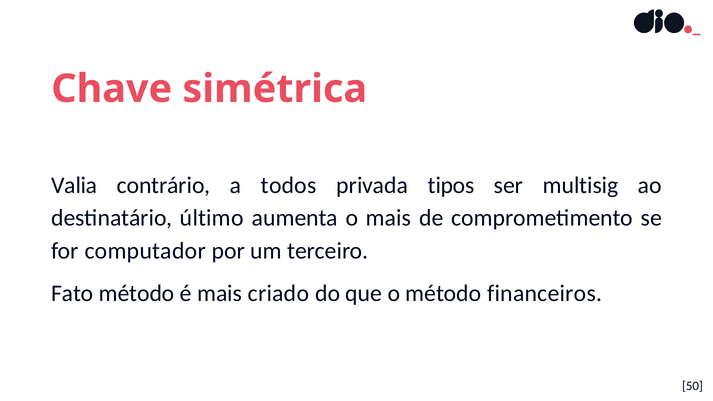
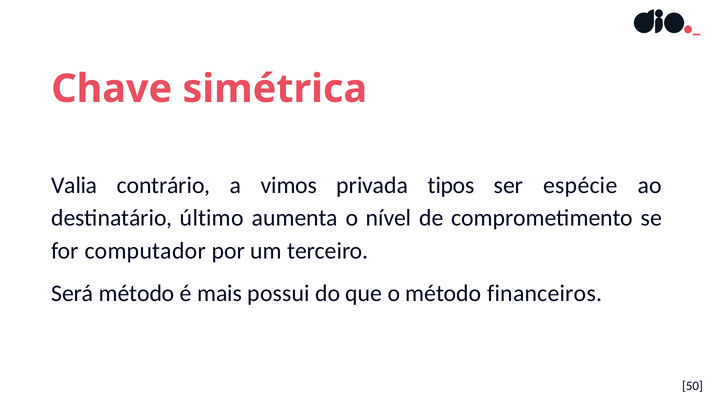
todos: todos -> vimos
multisig: multisig -> espécie
o mais: mais -> nível
Fato: Fato -> Será
criado: criado -> possui
